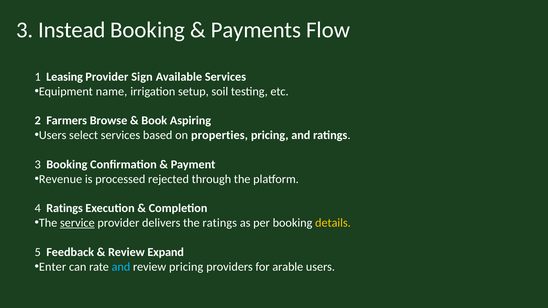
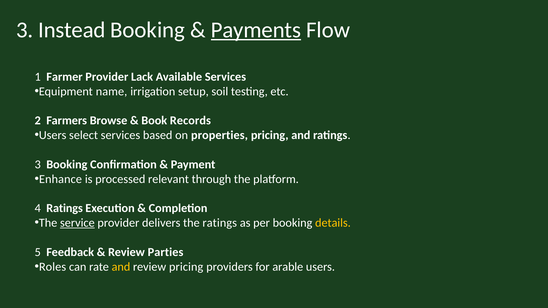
Payments underline: none -> present
Leasing: Leasing -> Farmer
Sign: Sign -> Lack
Aspiring: Aspiring -> Records
Revenue: Revenue -> Enhance
rejected: rejected -> relevant
Expand: Expand -> Parties
Enter: Enter -> Roles
and at (121, 267) colour: light blue -> yellow
